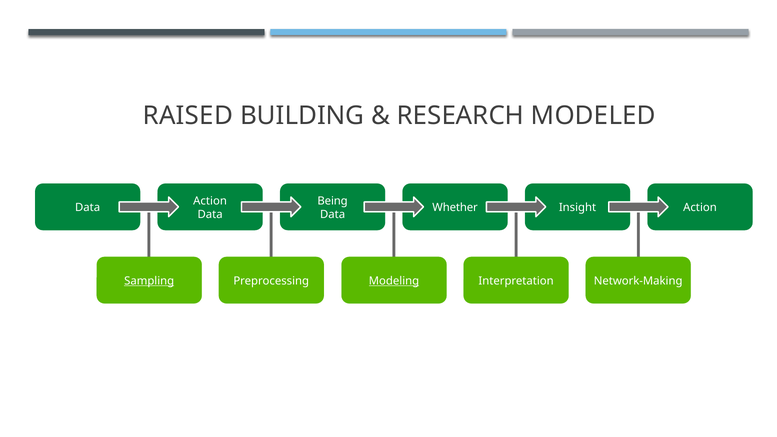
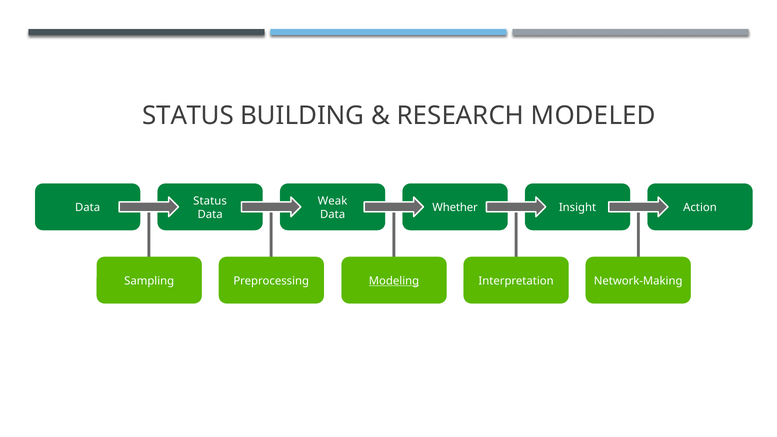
RAISED at (188, 116): RAISED -> STATUS
Action at (210, 201): Action -> Status
Being: Being -> Weak
Sampling underline: present -> none
